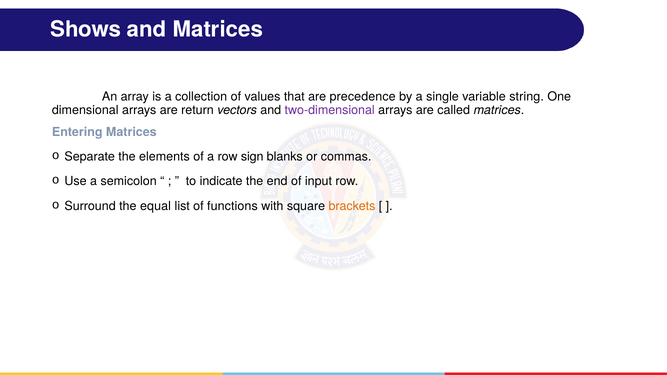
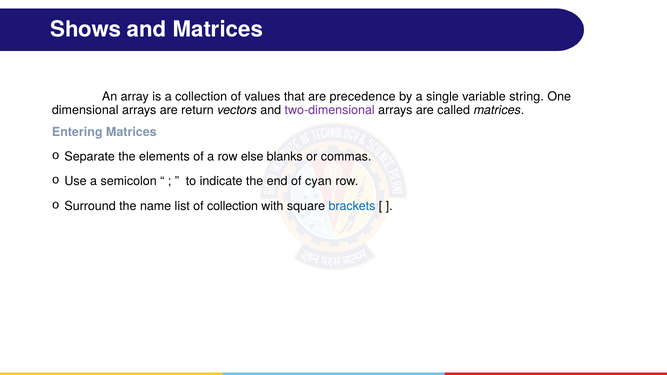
sign: sign -> else
input: input -> cyan
equal: equal -> name
of functions: functions -> collection
brackets colour: orange -> blue
